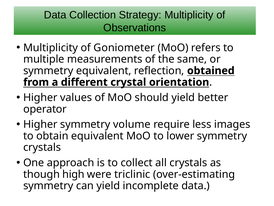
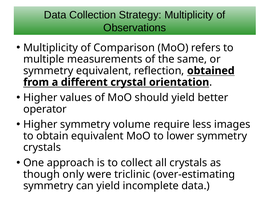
Goniometer: Goniometer -> Comparison
high: high -> only
